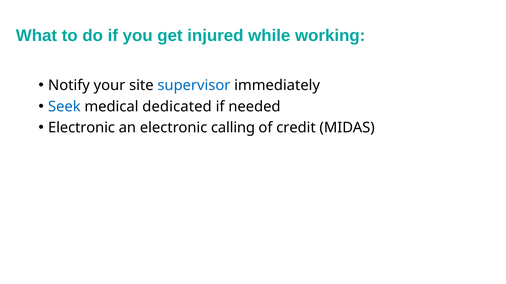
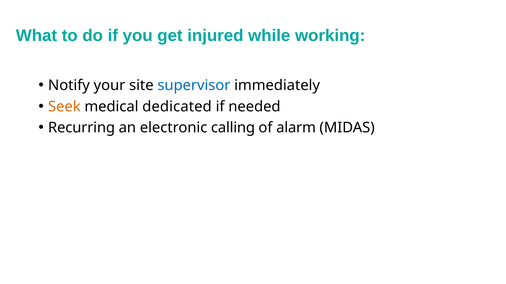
Seek colour: blue -> orange
Electronic at (82, 128): Electronic -> Recurring
credit: credit -> alarm
